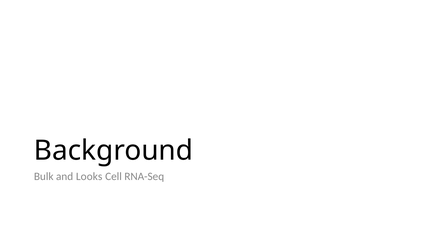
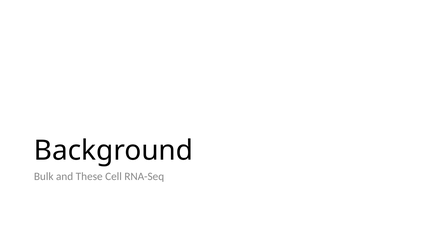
Looks: Looks -> These
